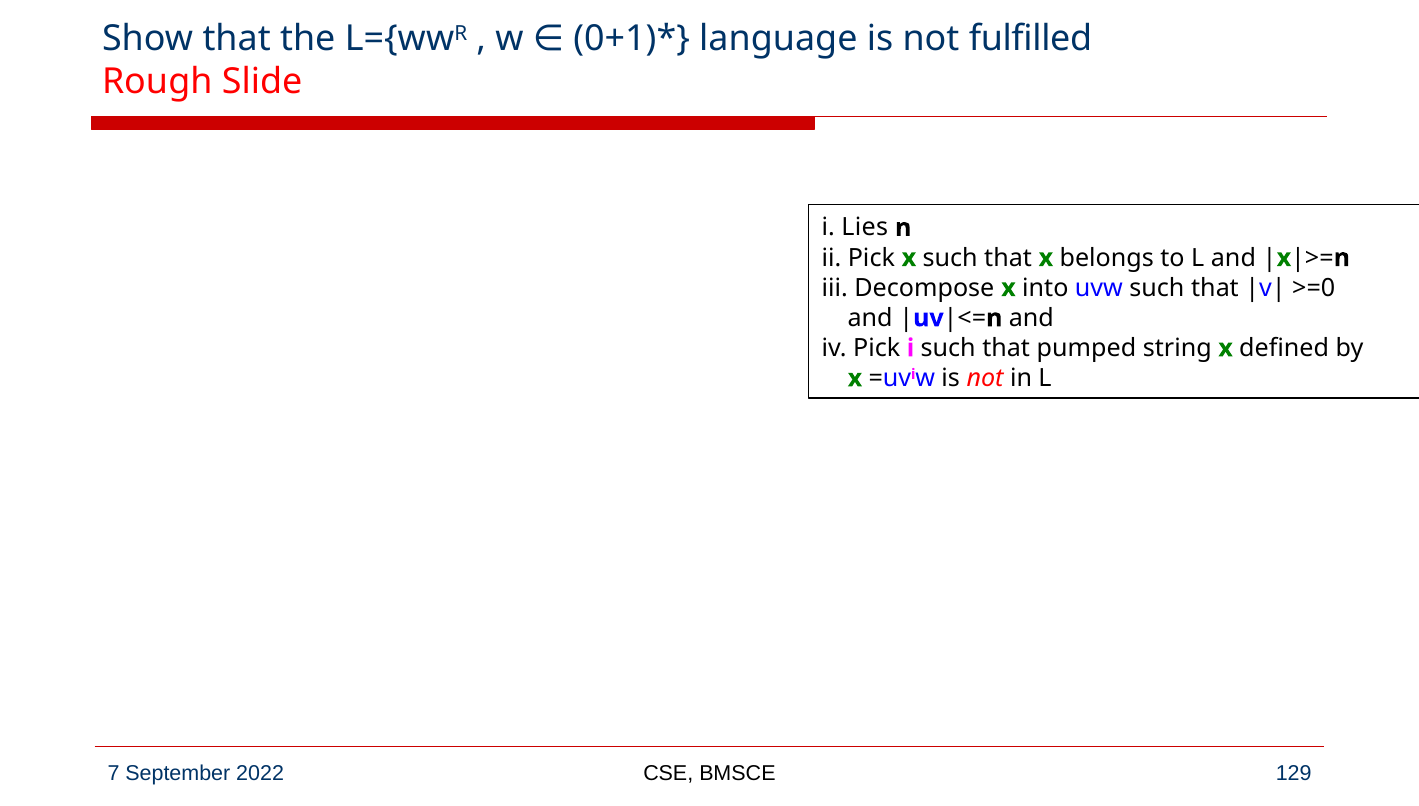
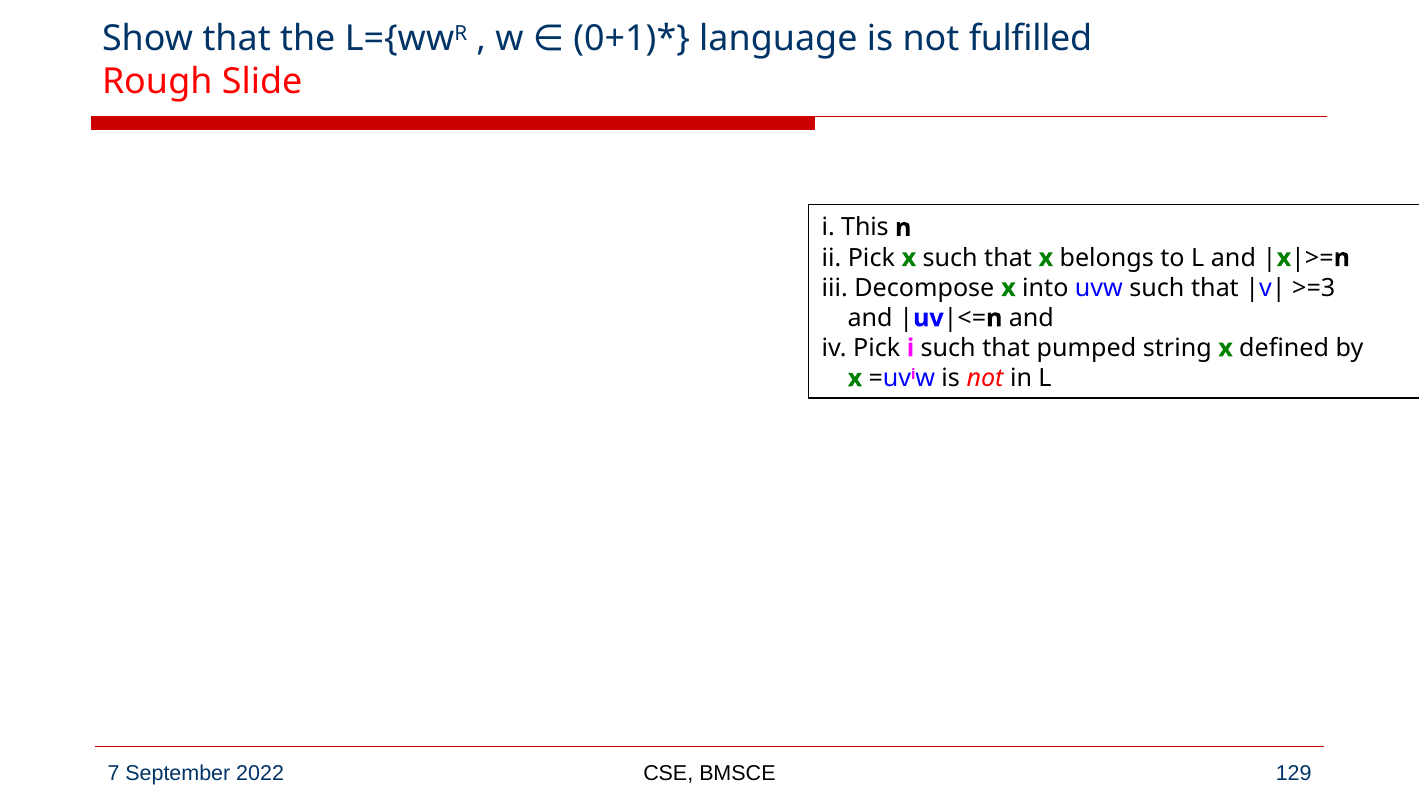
Lies: Lies -> This
>=0: >=0 -> >=3
